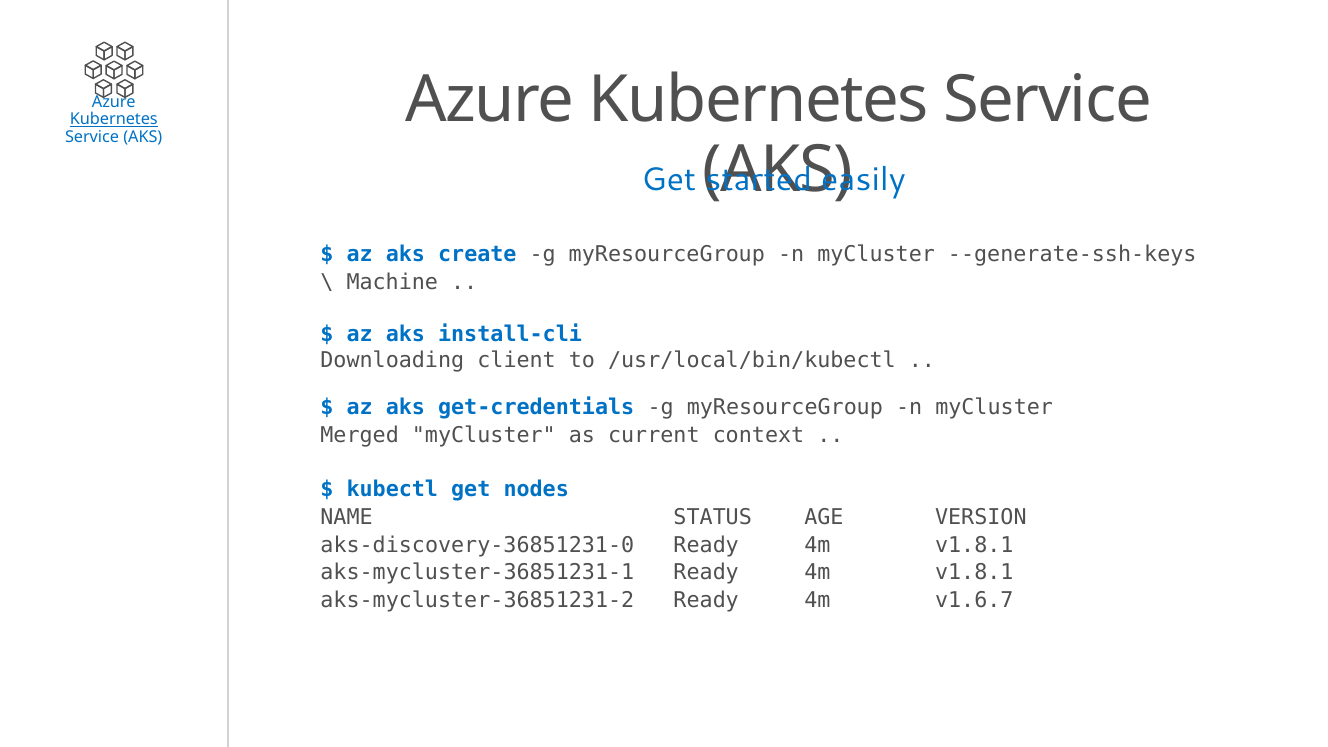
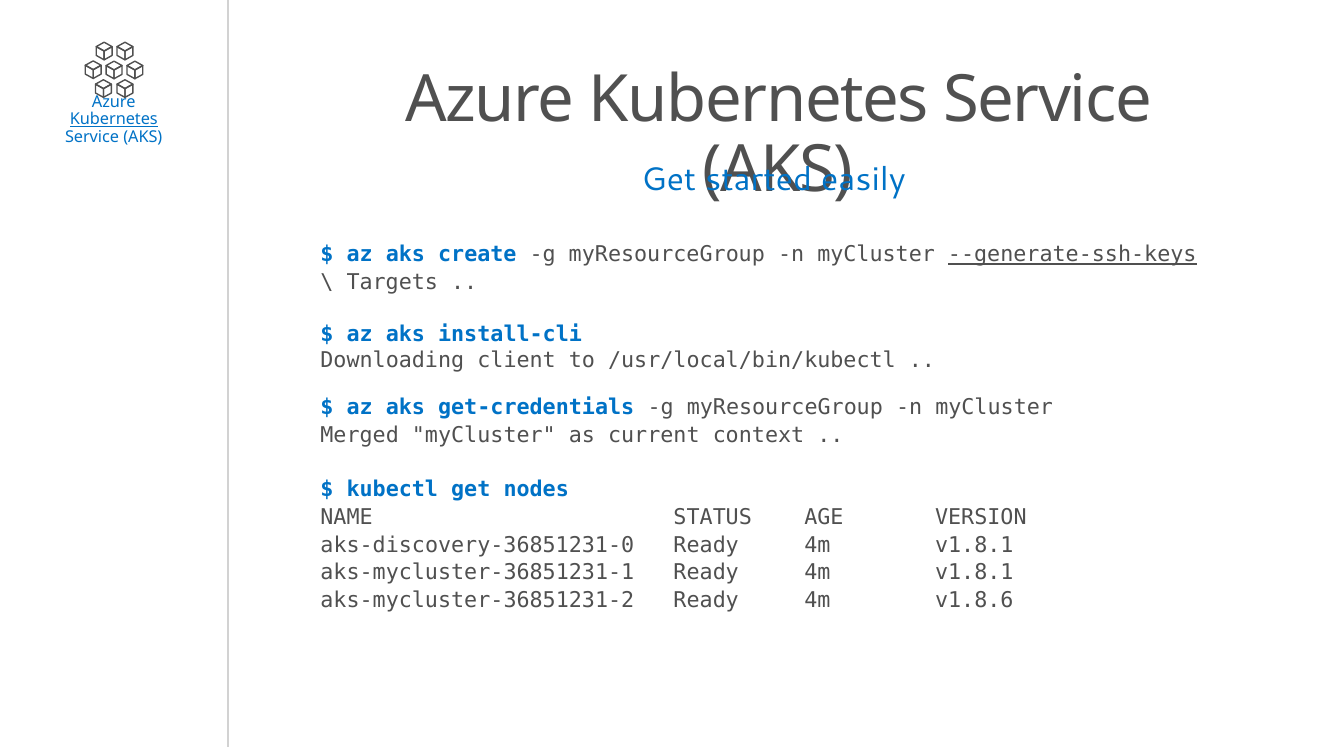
--generate-ssh-keys underline: none -> present
Machine: Machine -> Targets
v1.6.7: v1.6.7 -> v1.8.6
